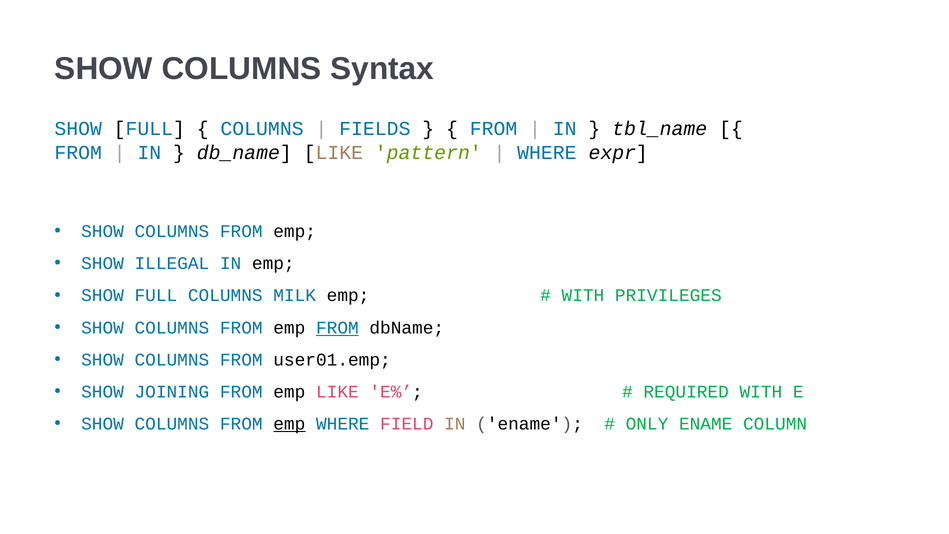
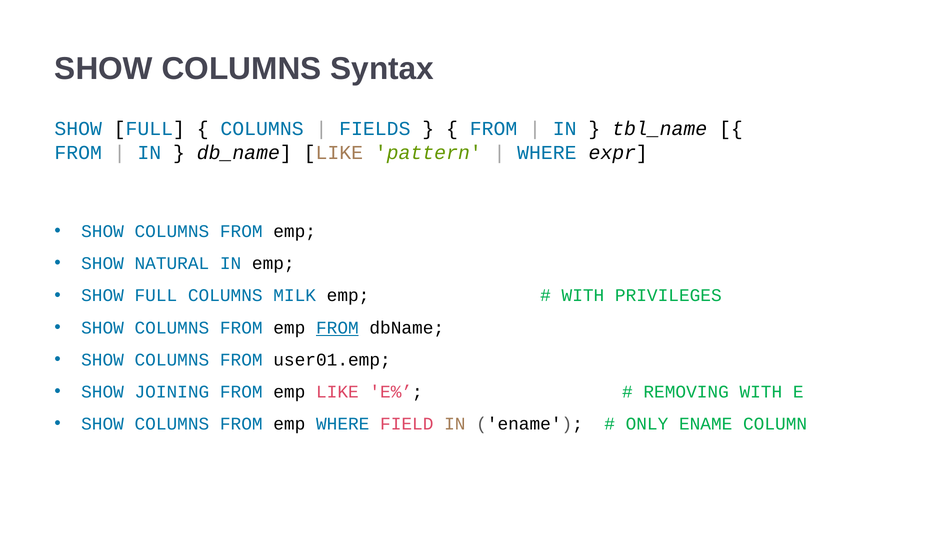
ILLEGAL: ILLEGAL -> NATURAL
REQUIRED: REQUIRED -> REMOVING
emp at (289, 424) underline: present -> none
